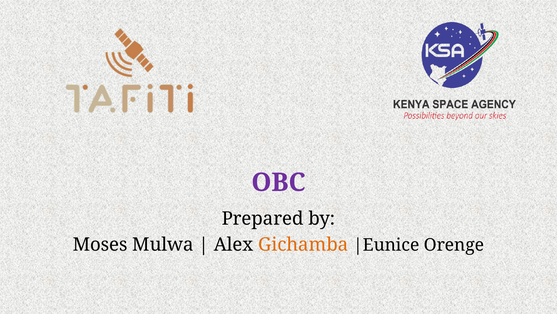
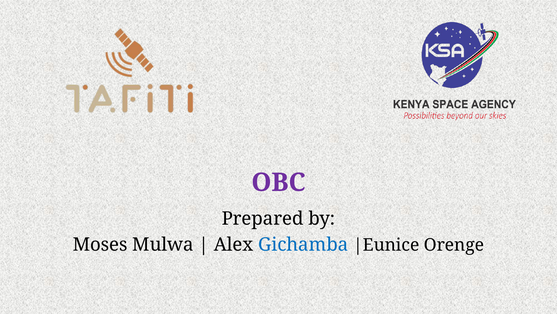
Gichamba colour: orange -> blue
